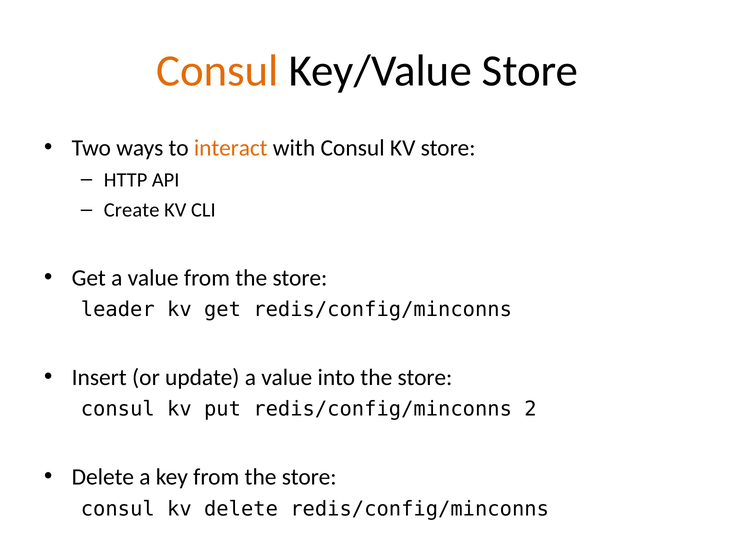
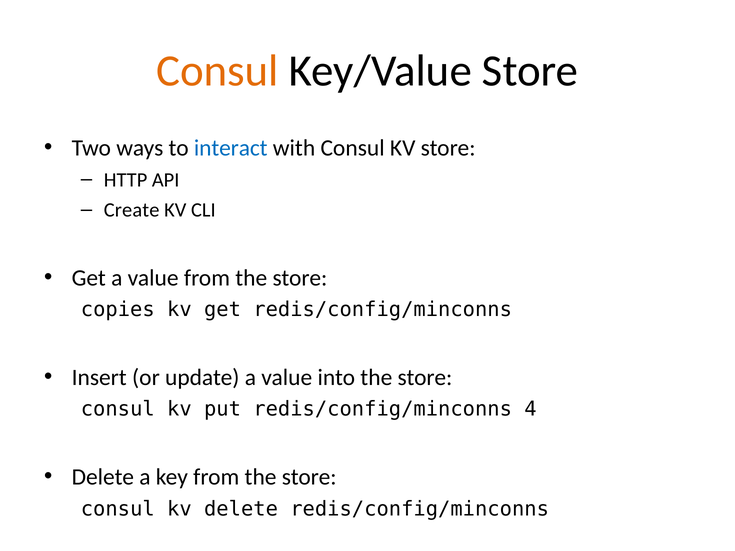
interact colour: orange -> blue
leader: leader -> copies
2: 2 -> 4
